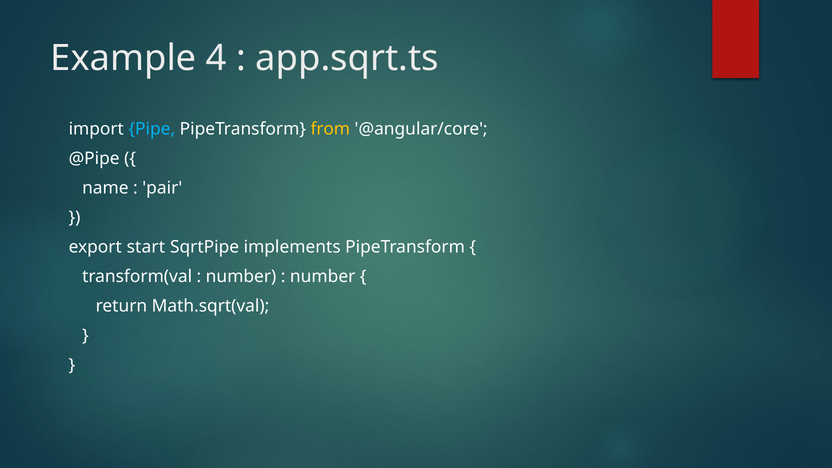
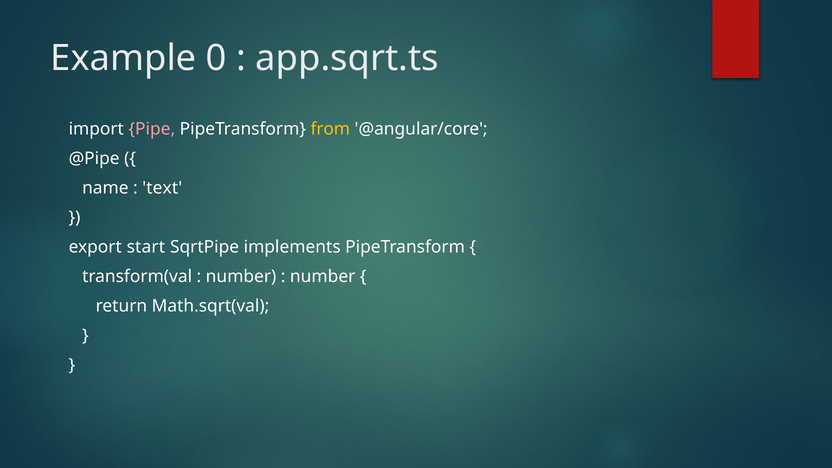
4: 4 -> 0
Pipe colour: light blue -> pink
pair: pair -> text
